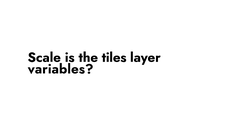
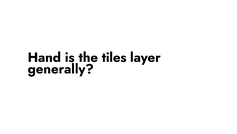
Scale: Scale -> Hand
variables: variables -> generally
